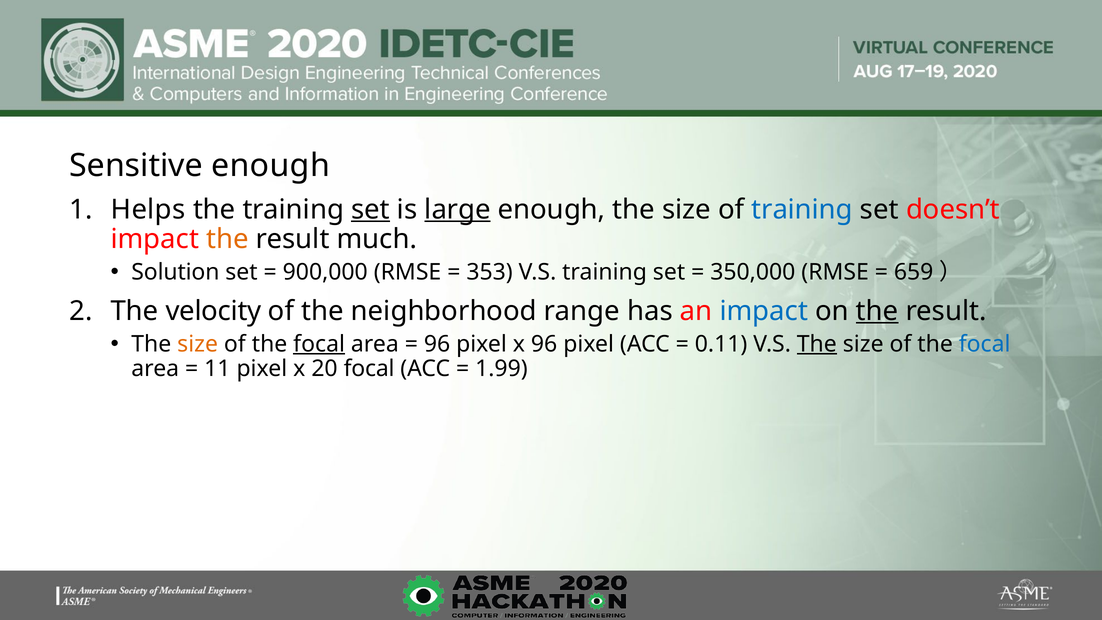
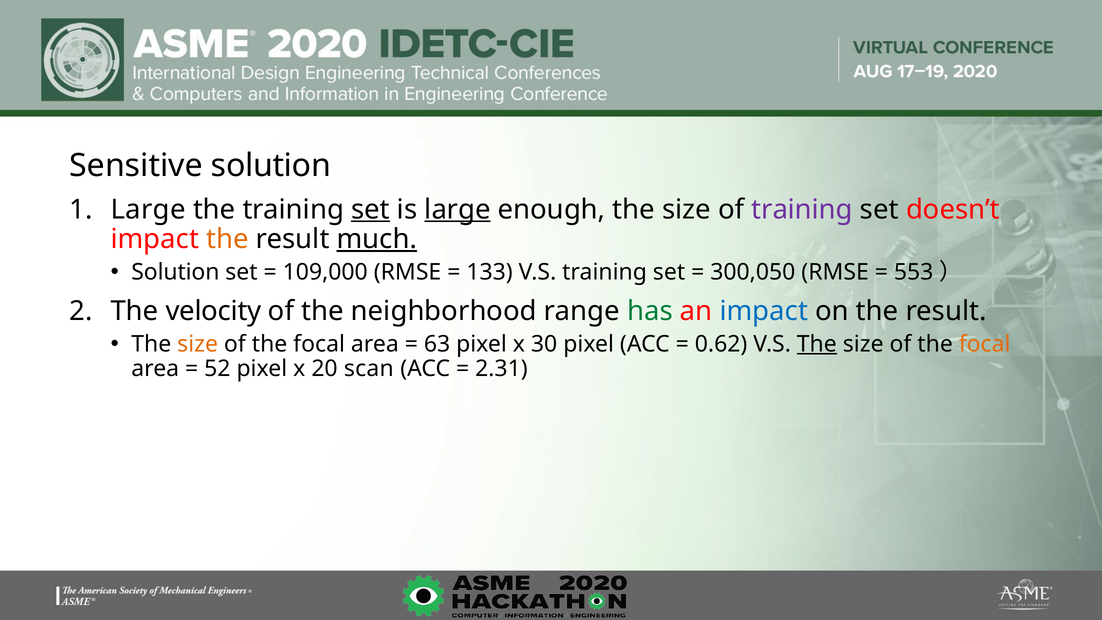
Sensitive enough: enough -> solution
Helps at (148, 209): Helps -> Large
training at (802, 209) colour: blue -> purple
much underline: none -> present
900,000: 900,000 -> 109,000
353: 353 -> 133
350,000: 350,000 -> 300,050
659: 659 -> 553
has colour: black -> green
the at (877, 311) underline: present -> none
focal at (319, 344) underline: present -> none
96 at (437, 344): 96 -> 63
x 96: 96 -> 30
0.11: 0.11 -> 0.62
focal at (985, 344) colour: blue -> orange
11: 11 -> 52
20 focal: focal -> scan
1.99: 1.99 -> 2.31
